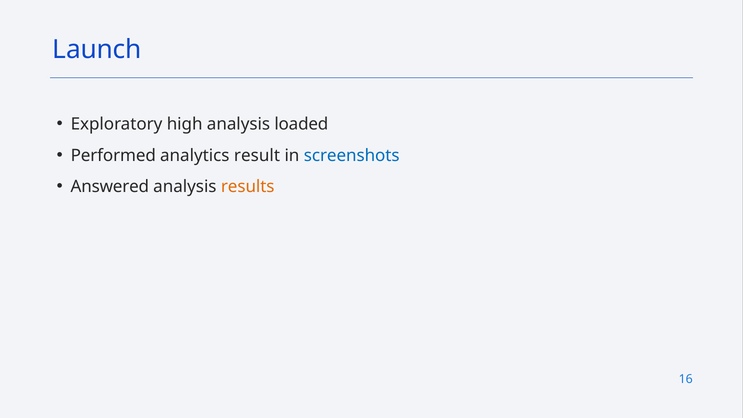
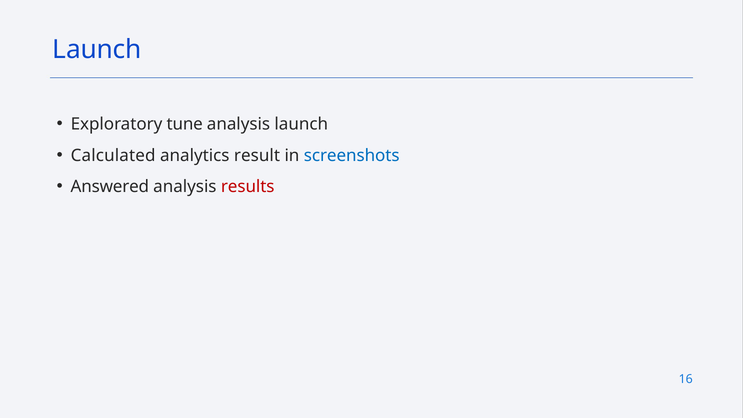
high: high -> tune
analysis loaded: loaded -> launch
Performed: Performed -> Calculated
results colour: orange -> red
